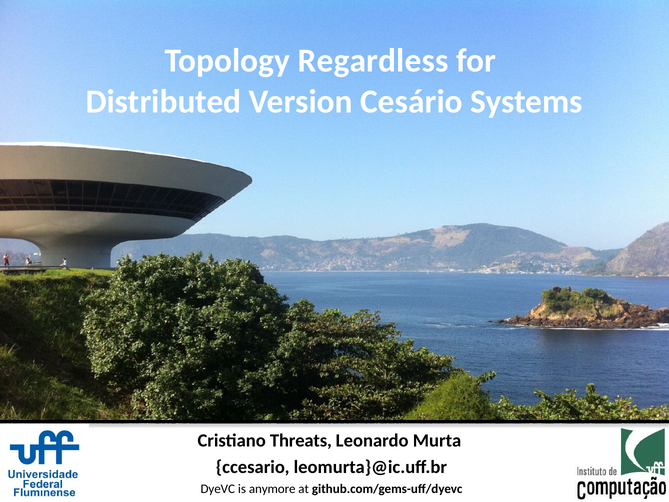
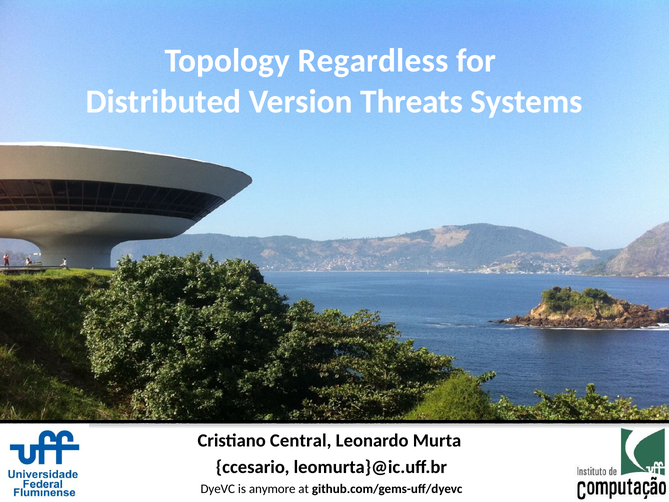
Cesário: Cesário -> Threats
Threats: Threats -> Central
